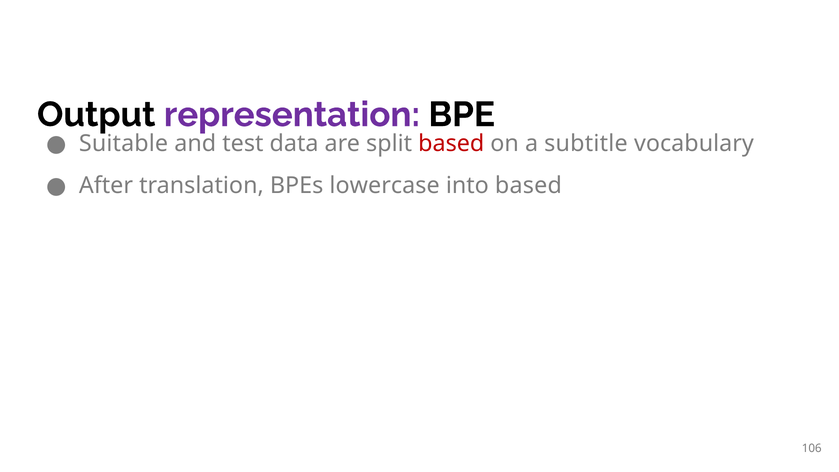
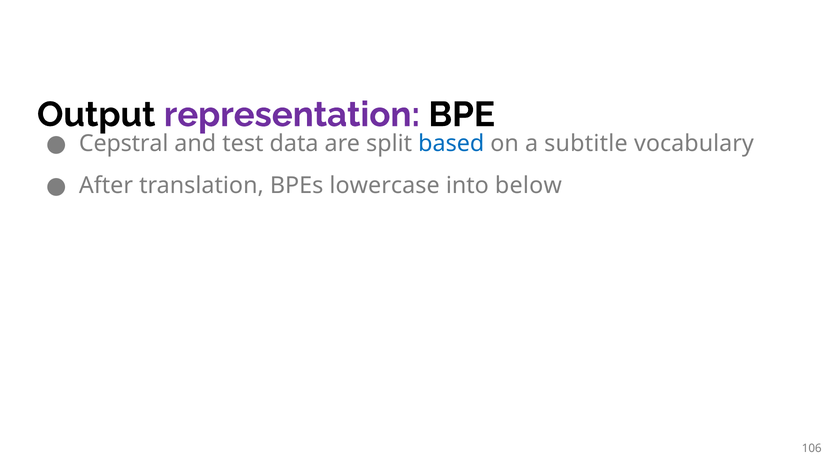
Suitable: Suitable -> Cepstral
based at (451, 144) colour: red -> blue
into based: based -> below
